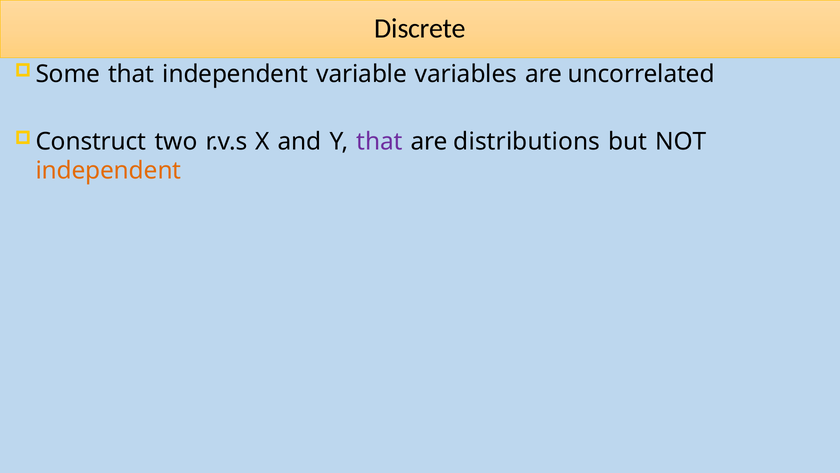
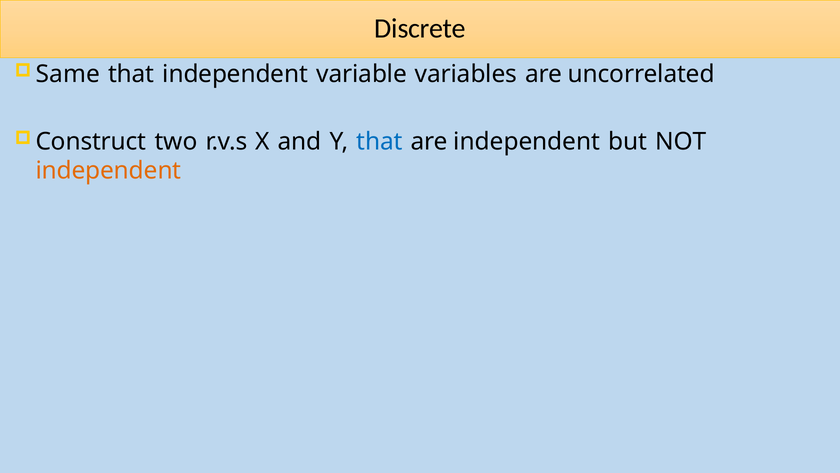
Some: Some -> Same
that at (380, 141) colour: purple -> blue
are distributions: distributions -> independent
